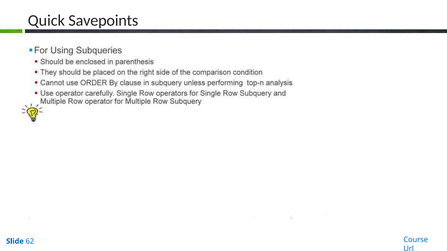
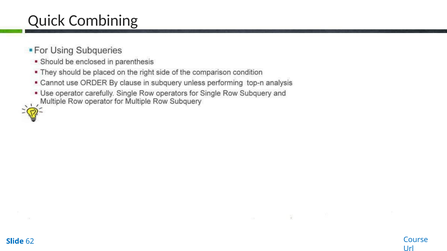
Savepoints: Savepoints -> Combining
